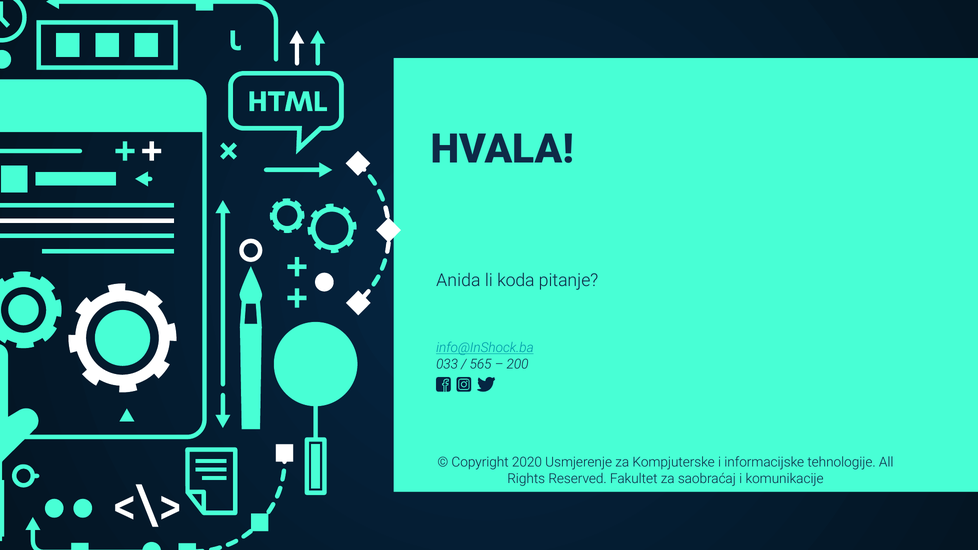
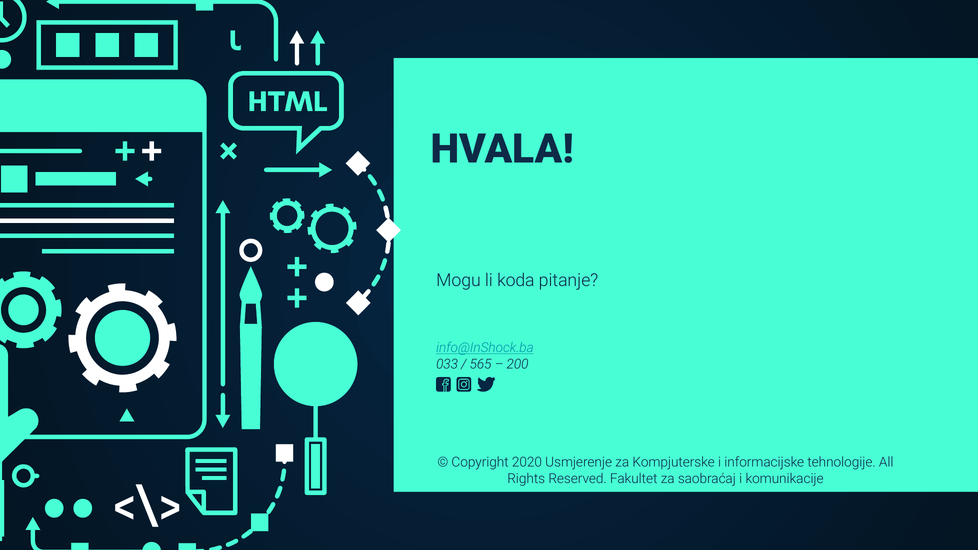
Anida: Anida -> Mogu
